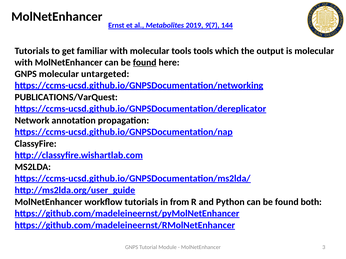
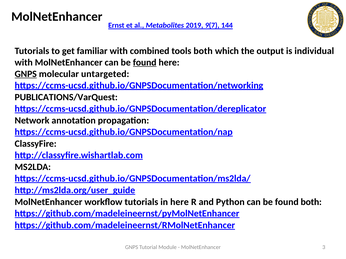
with molecular: molecular -> combined
tools tools: tools -> both
is molecular: molecular -> individual
GNPS at (26, 74) underline: none -> present
in from: from -> here
